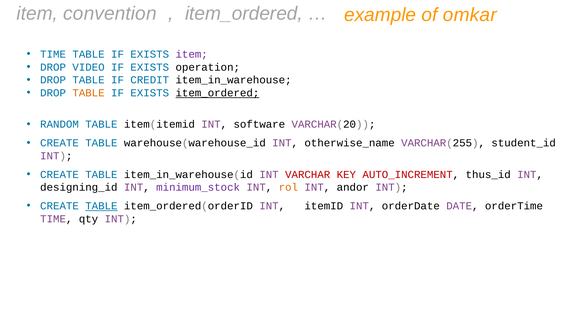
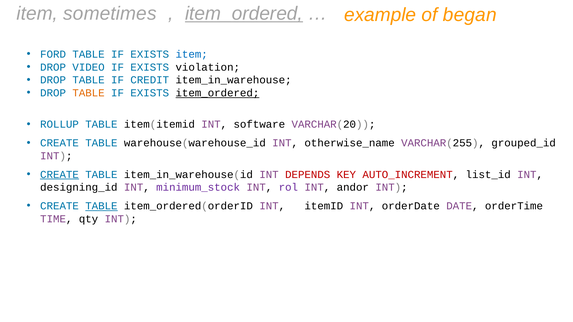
convention: convention -> sometimes
item_ordered at (244, 14) underline: none -> present
omkar: omkar -> began
TIME at (53, 54): TIME -> FORD
item at (192, 54) colour: purple -> blue
operation: operation -> violation
RANDOM: RANDOM -> ROLLUP
student_id: student_id -> grouped_id
CREATE at (60, 175) underline: none -> present
VARCHAR: VARCHAR -> DEPENDS
thus_id: thus_id -> list_id
rol colour: orange -> purple
